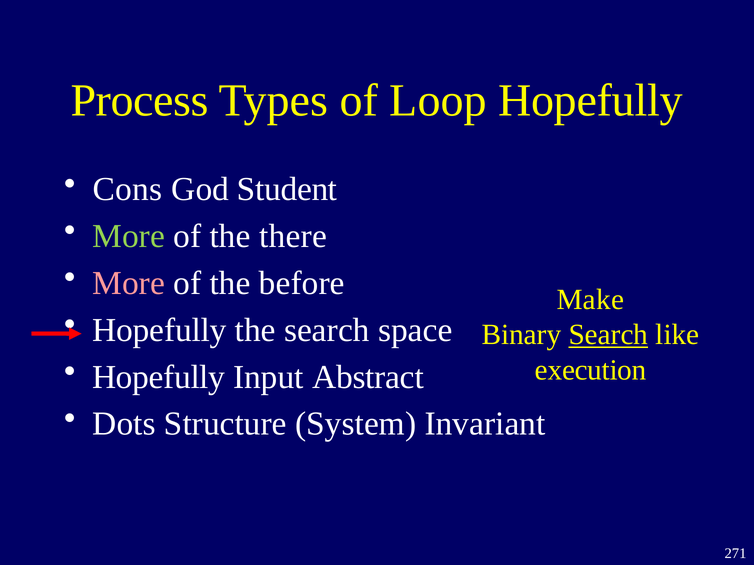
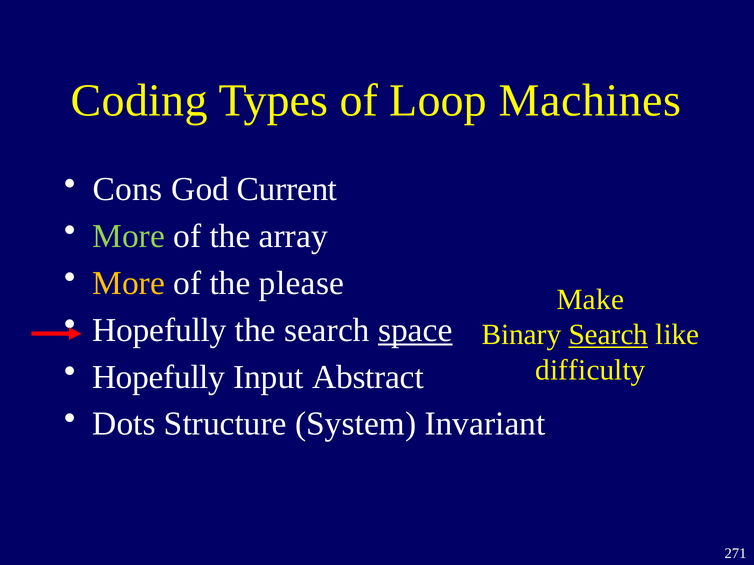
Process: Process -> Coding
Loop Hopefully: Hopefully -> Machines
Student: Student -> Current
there: there -> array
More at (129, 283) colour: pink -> yellow
before: before -> please
space underline: none -> present
execution: execution -> difficulty
